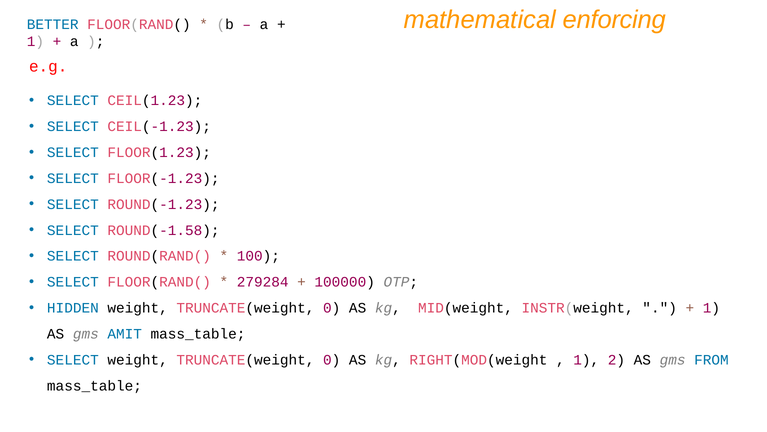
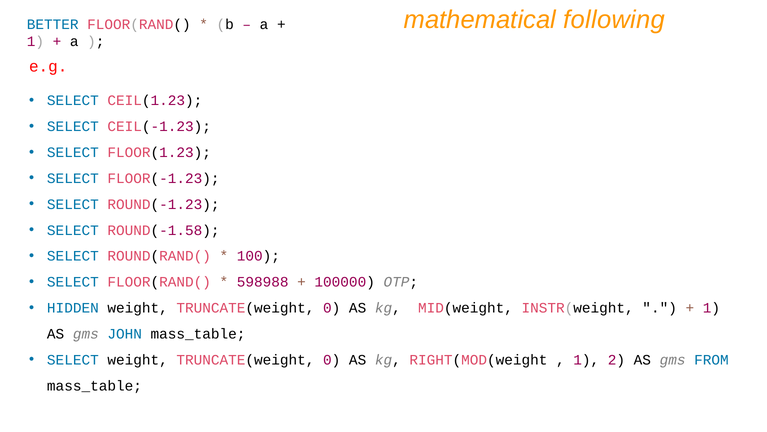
enforcing: enforcing -> following
279284: 279284 -> 598988
AMIT: AMIT -> JOHN
